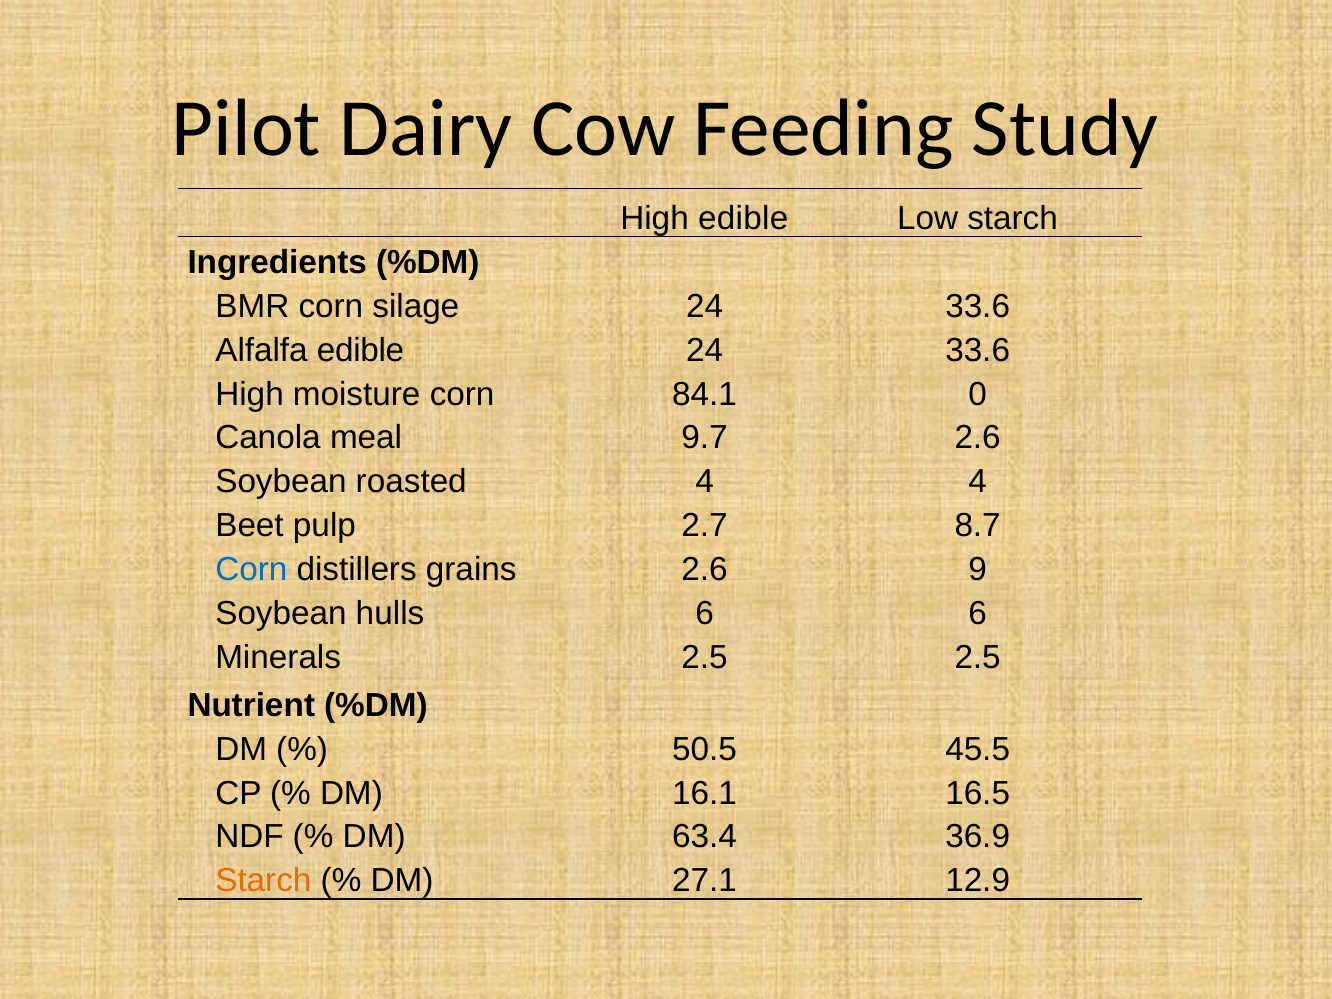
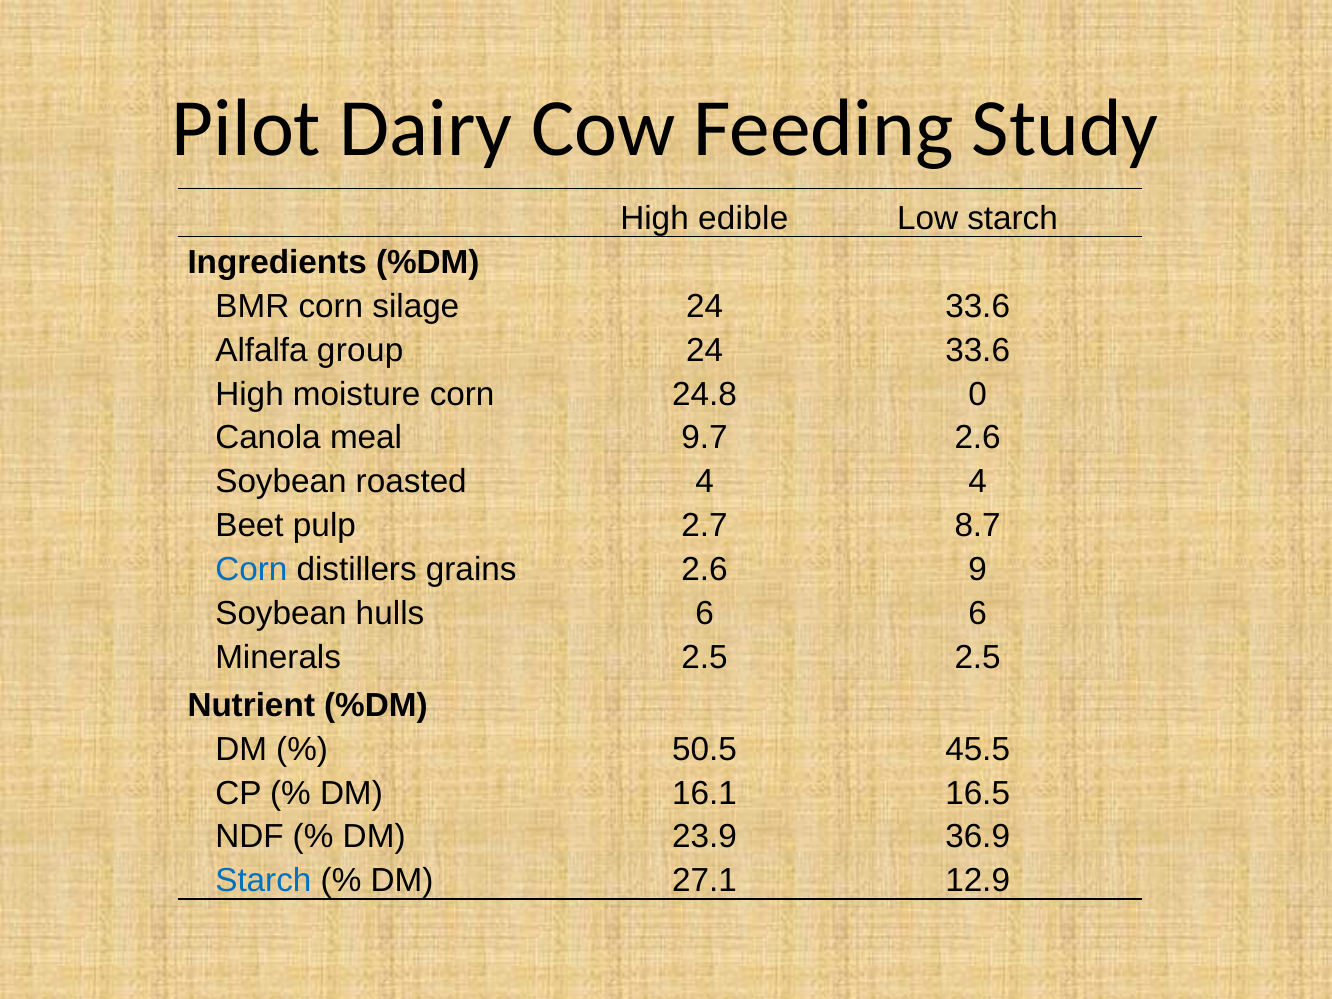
Alfalfa edible: edible -> group
84.1: 84.1 -> 24.8
63.4: 63.4 -> 23.9
Starch at (263, 881) colour: orange -> blue
